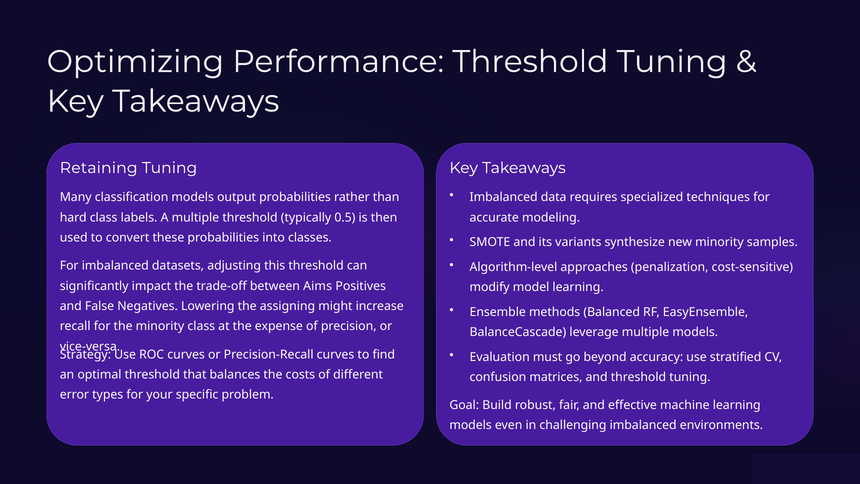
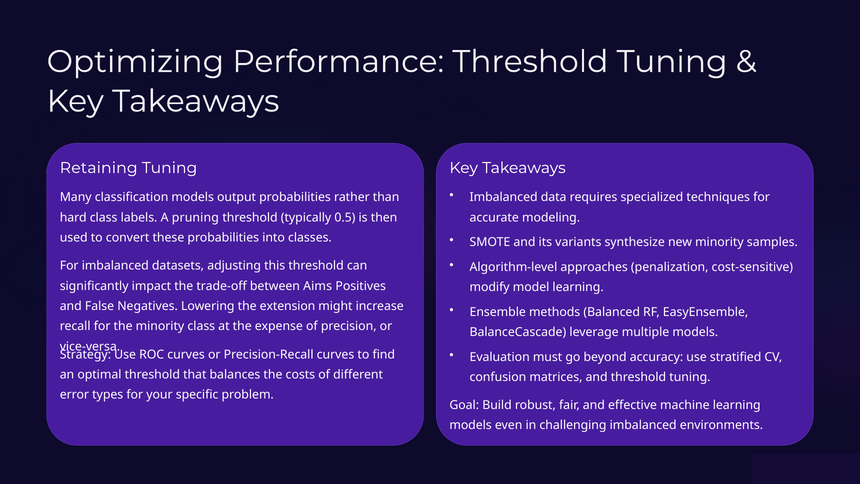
A multiple: multiple -> pruning
assigning: assigning -> extension
